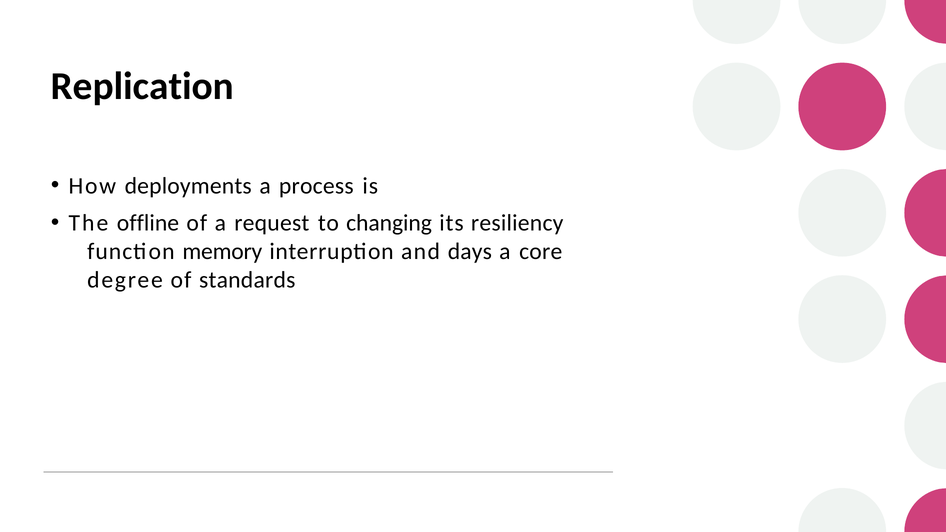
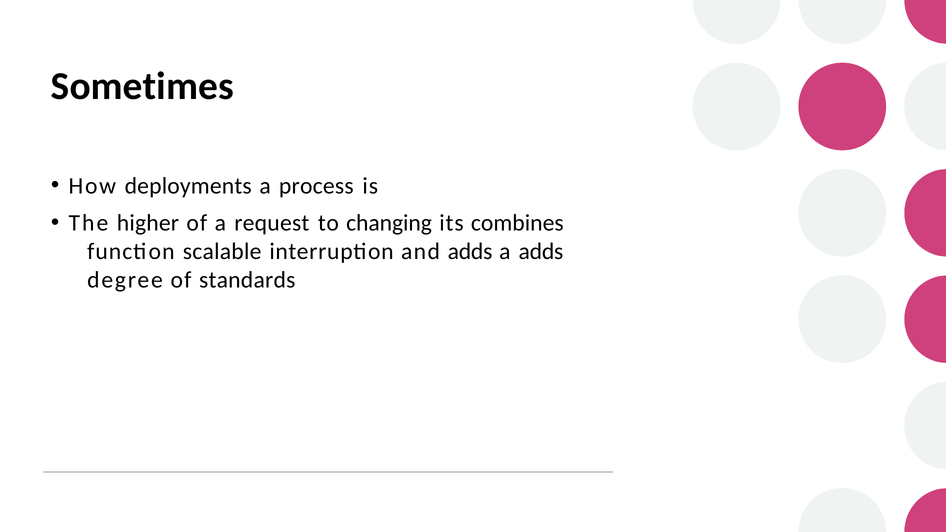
Replication: Replication -> Sometimes
offline: offline -> higher
resiliency: resiliency -> combines
memory: memory -> scalable
and days: days -> adds
a core: core -> adds
